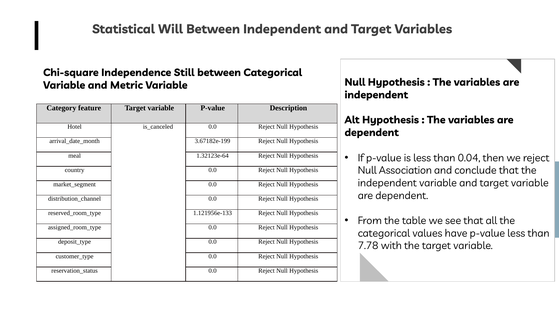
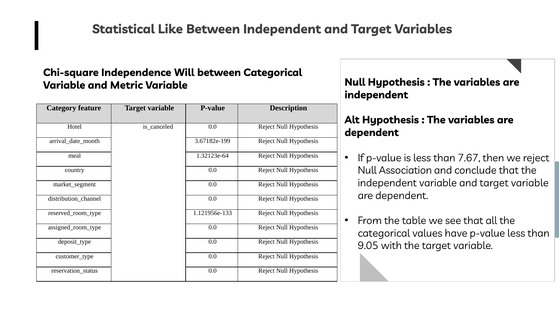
Will: Will -> Like
Still: Still -> Will
0.04: 0.04 -> 7.67
7.78: 7.78 -> 9.05
